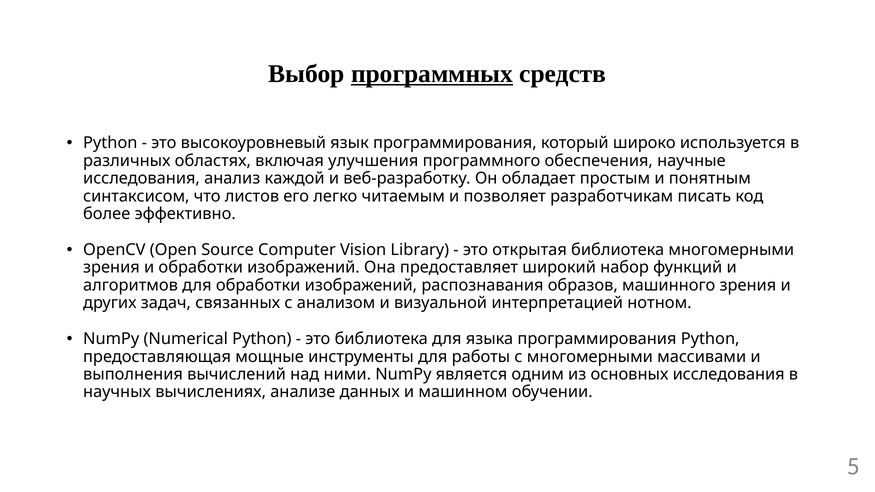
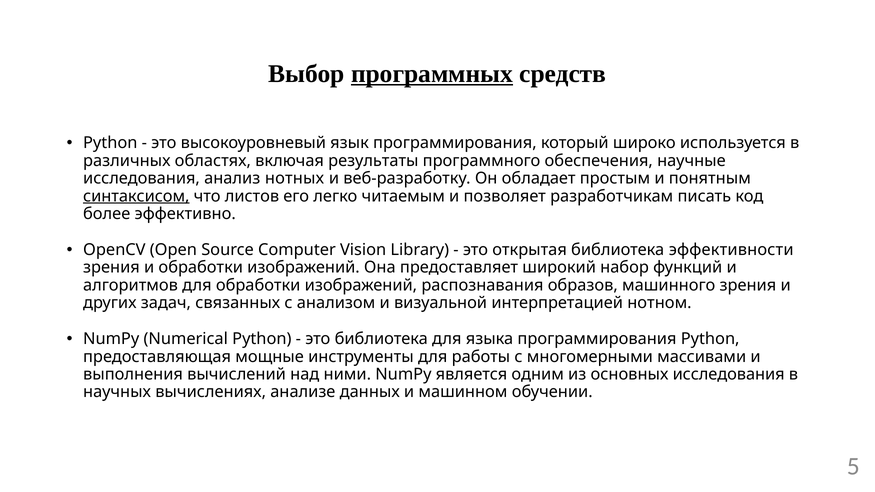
улучшения: улучшения -> результаты
каждой: каждой -> нотных
синтаксисом underline: none -> present
библиотека многомерными: многомерными -> эффективности
